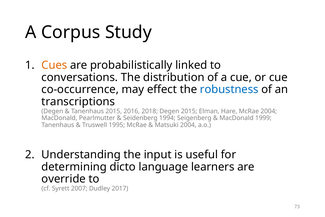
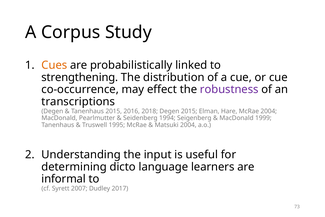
conversations: conversations -> strengthening
robustness colour: blue -> purple
override: override -> informal
